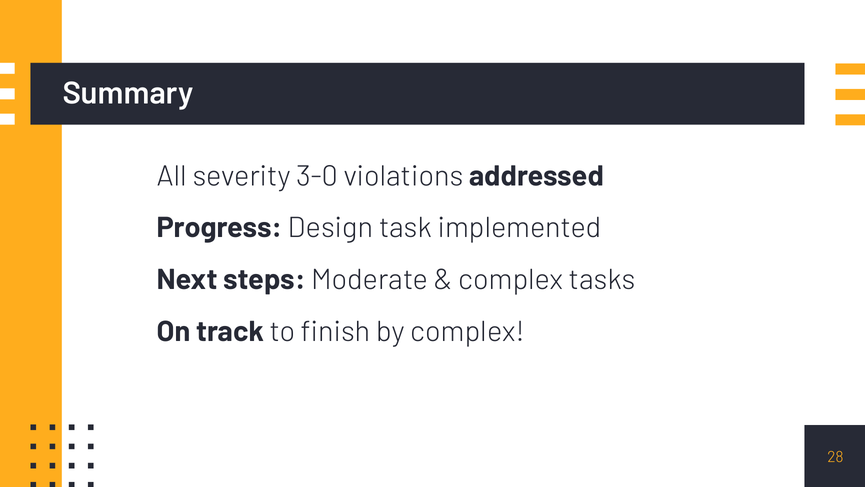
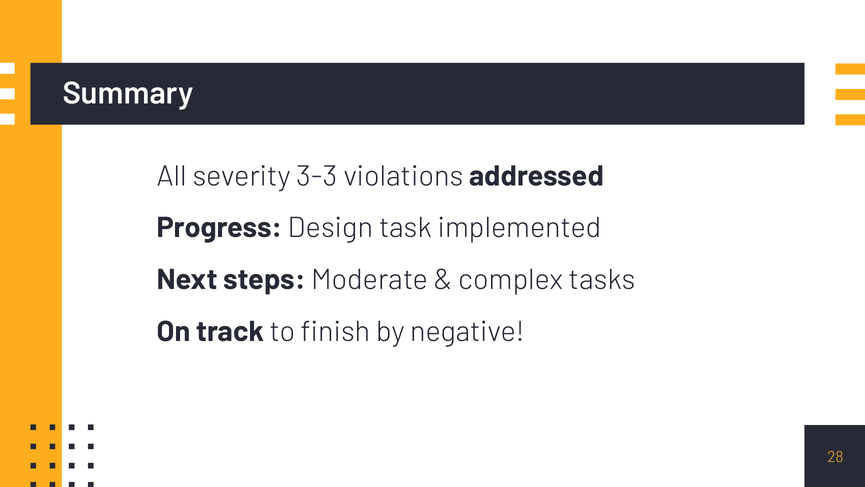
3-0: 3-0 -> 3-3
by complex: complex -> negative
